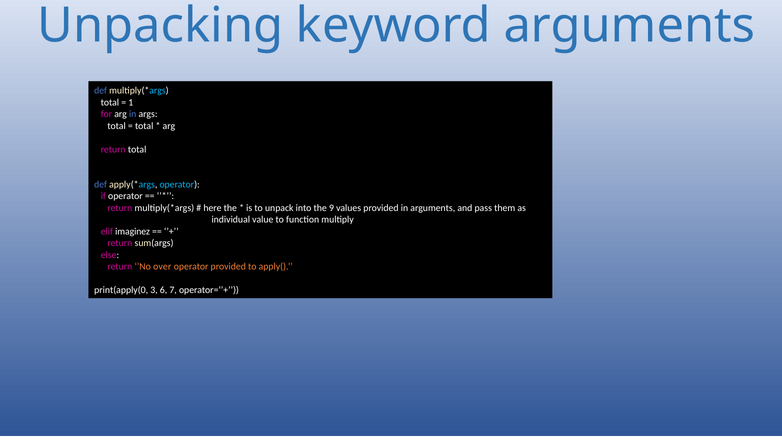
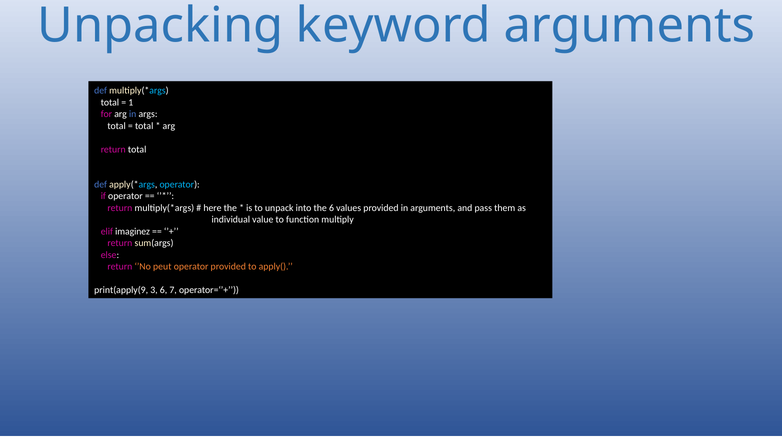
the 9: 9 -> 6
over: over -> peut
print(apply(0: print(apply(0 -> print(apply(9
